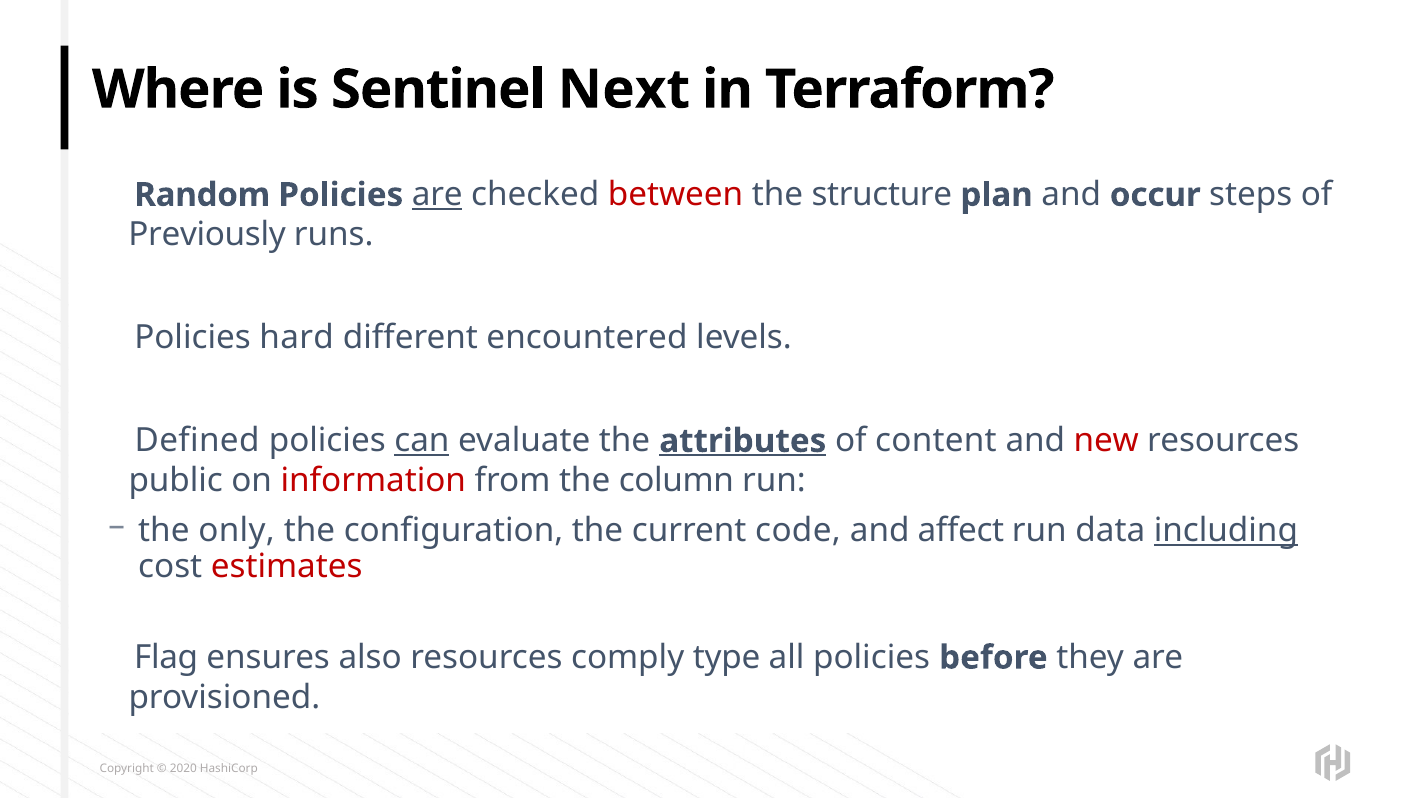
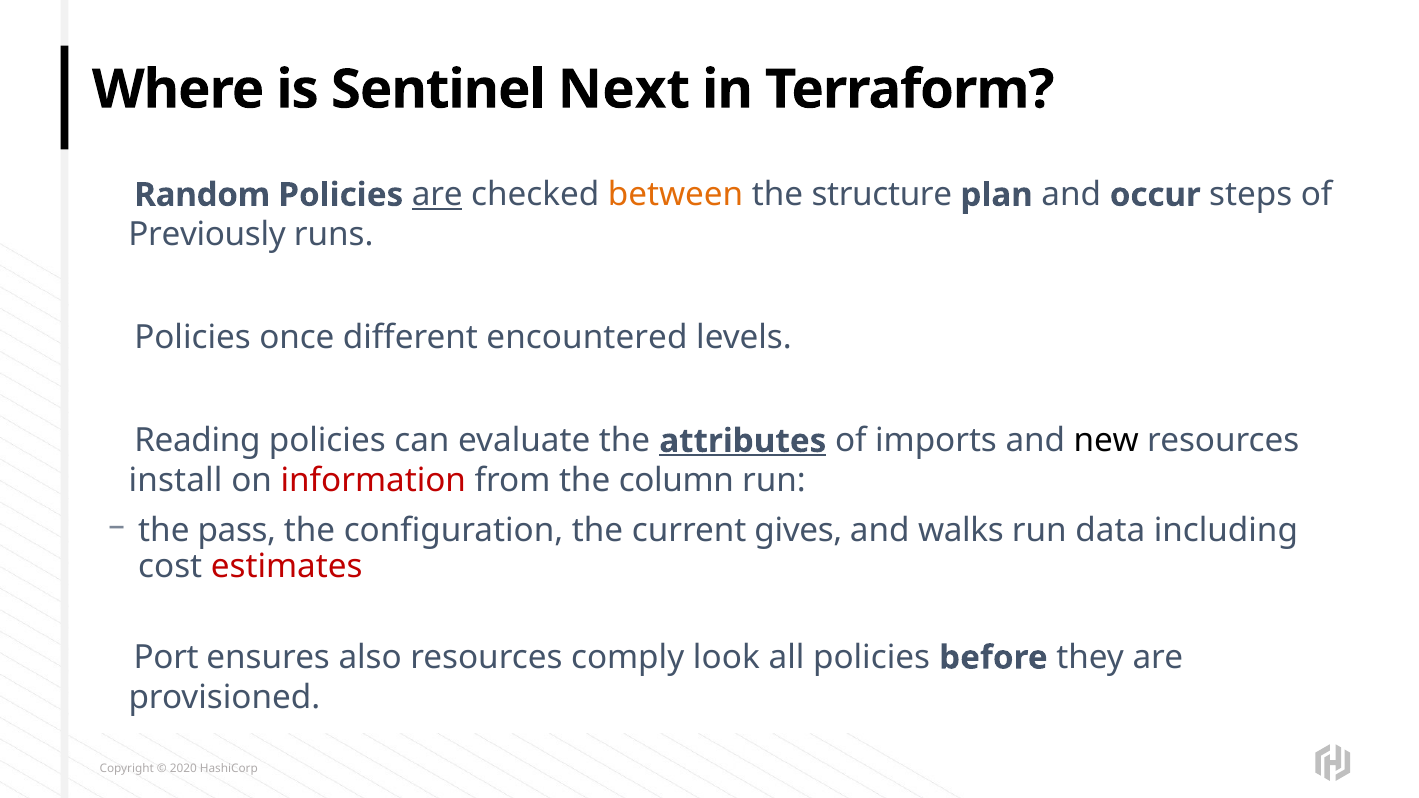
between colour: red -> orange
hard: hard -> once
Defined: Defined -> Reading
can underline: present -> none
content: content -> imports
new colour: red -> black
public: public -> install
only: only -> pass
code: code -> gives
affect: affect -> walks
including underline: present -> none
Flag: Flag -> Port
type: type -> look
